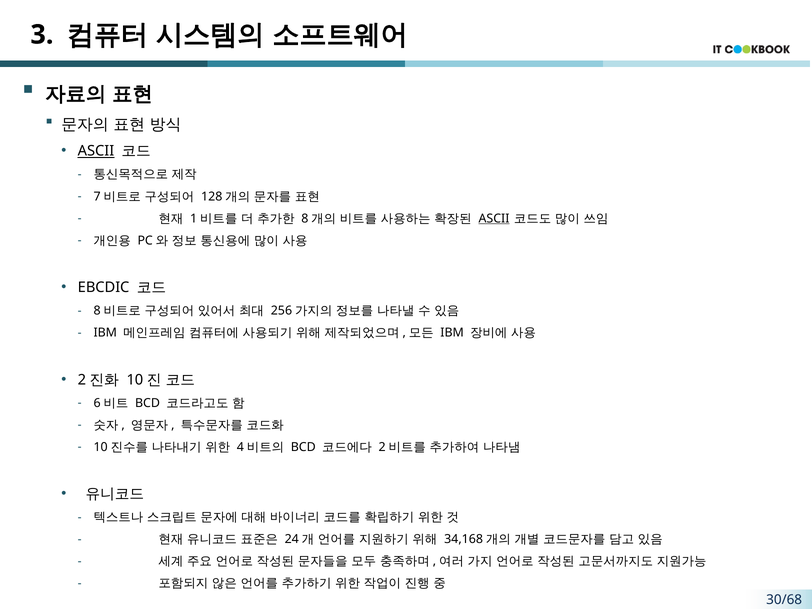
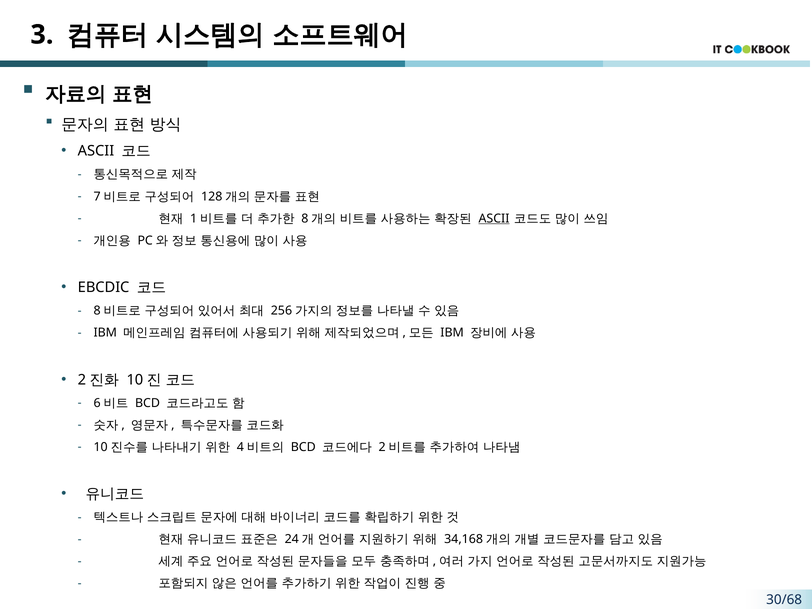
ASCII at (96, 151) underline: present -> none
